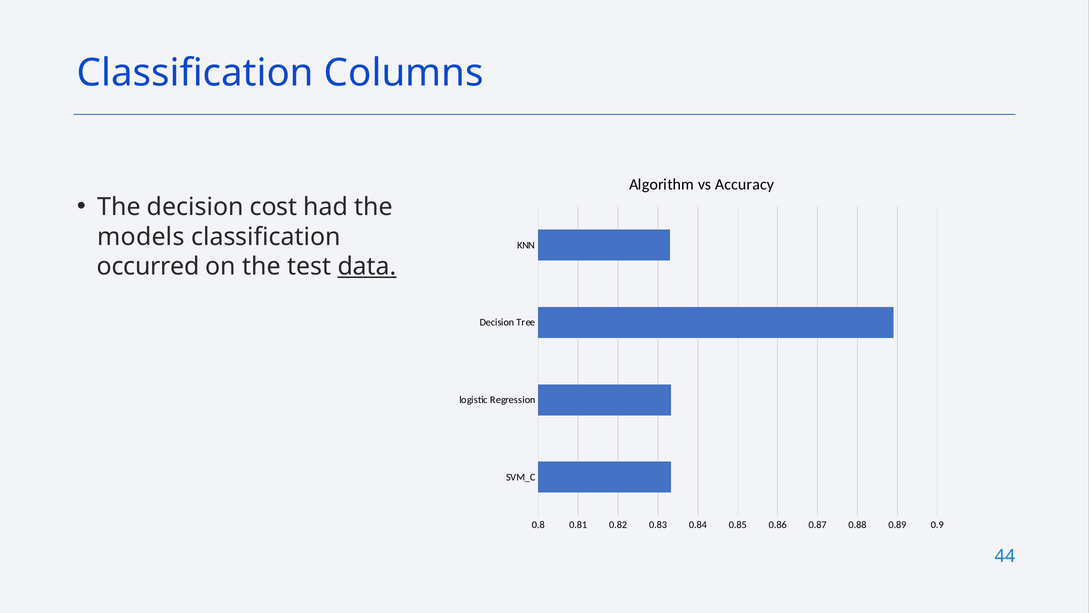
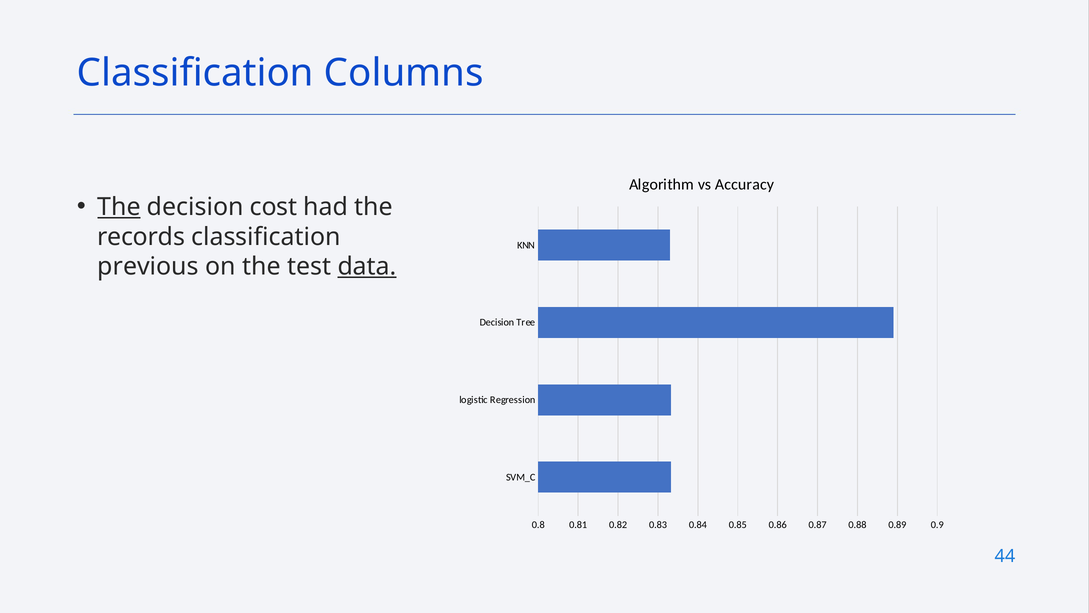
The at (119, 207) underline: none -> present
models: models -> records
occurred: occurred -> previous
